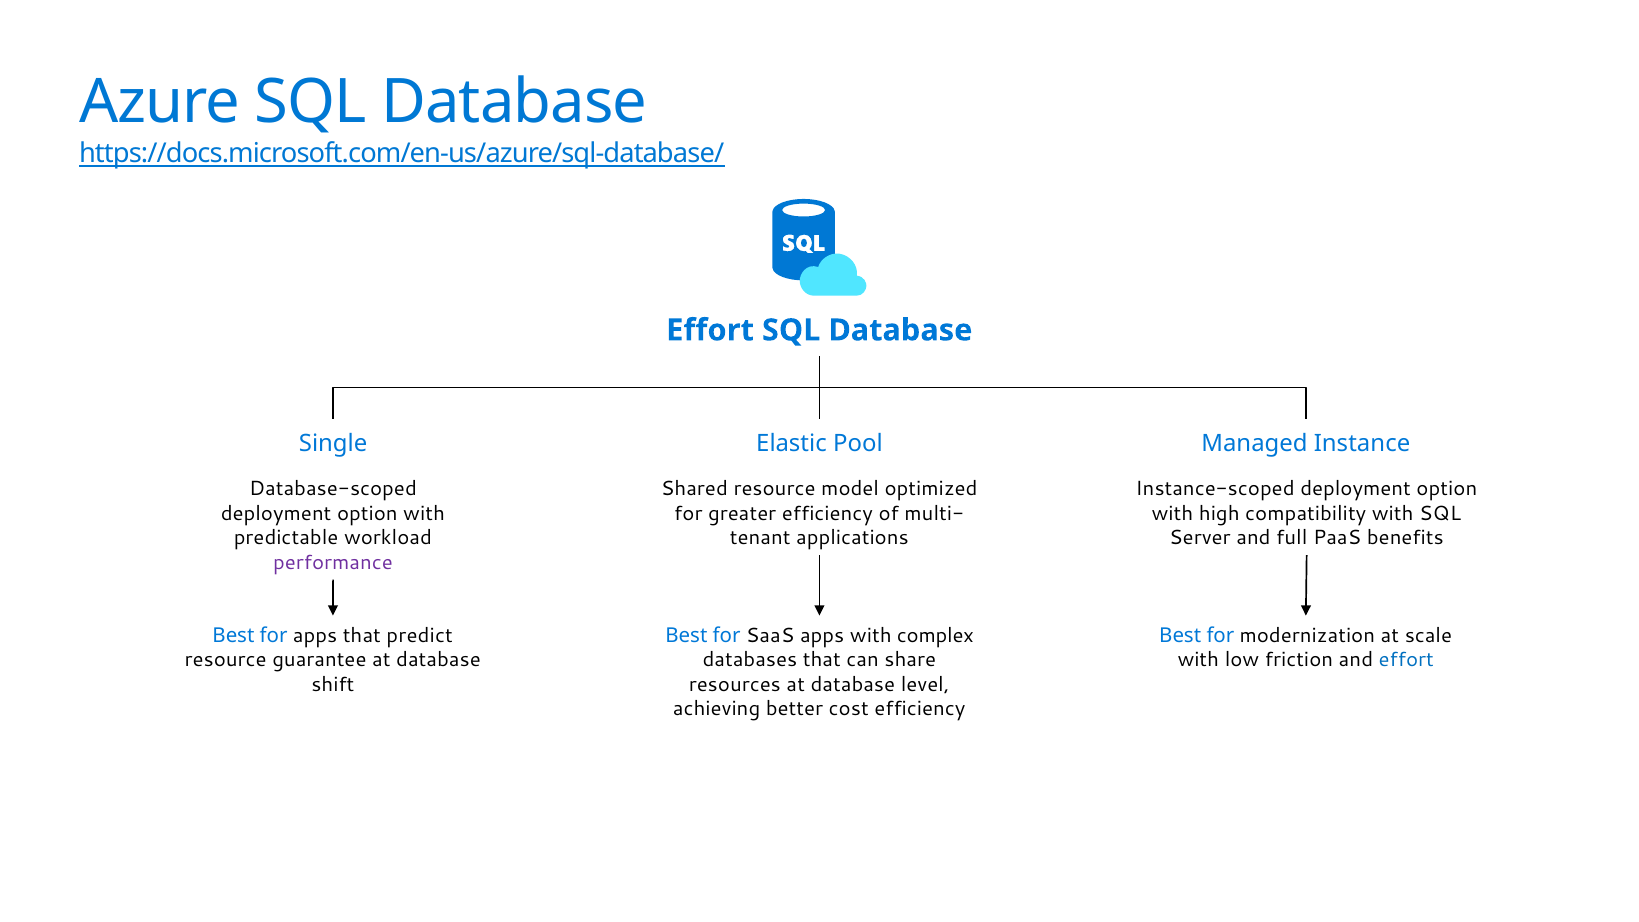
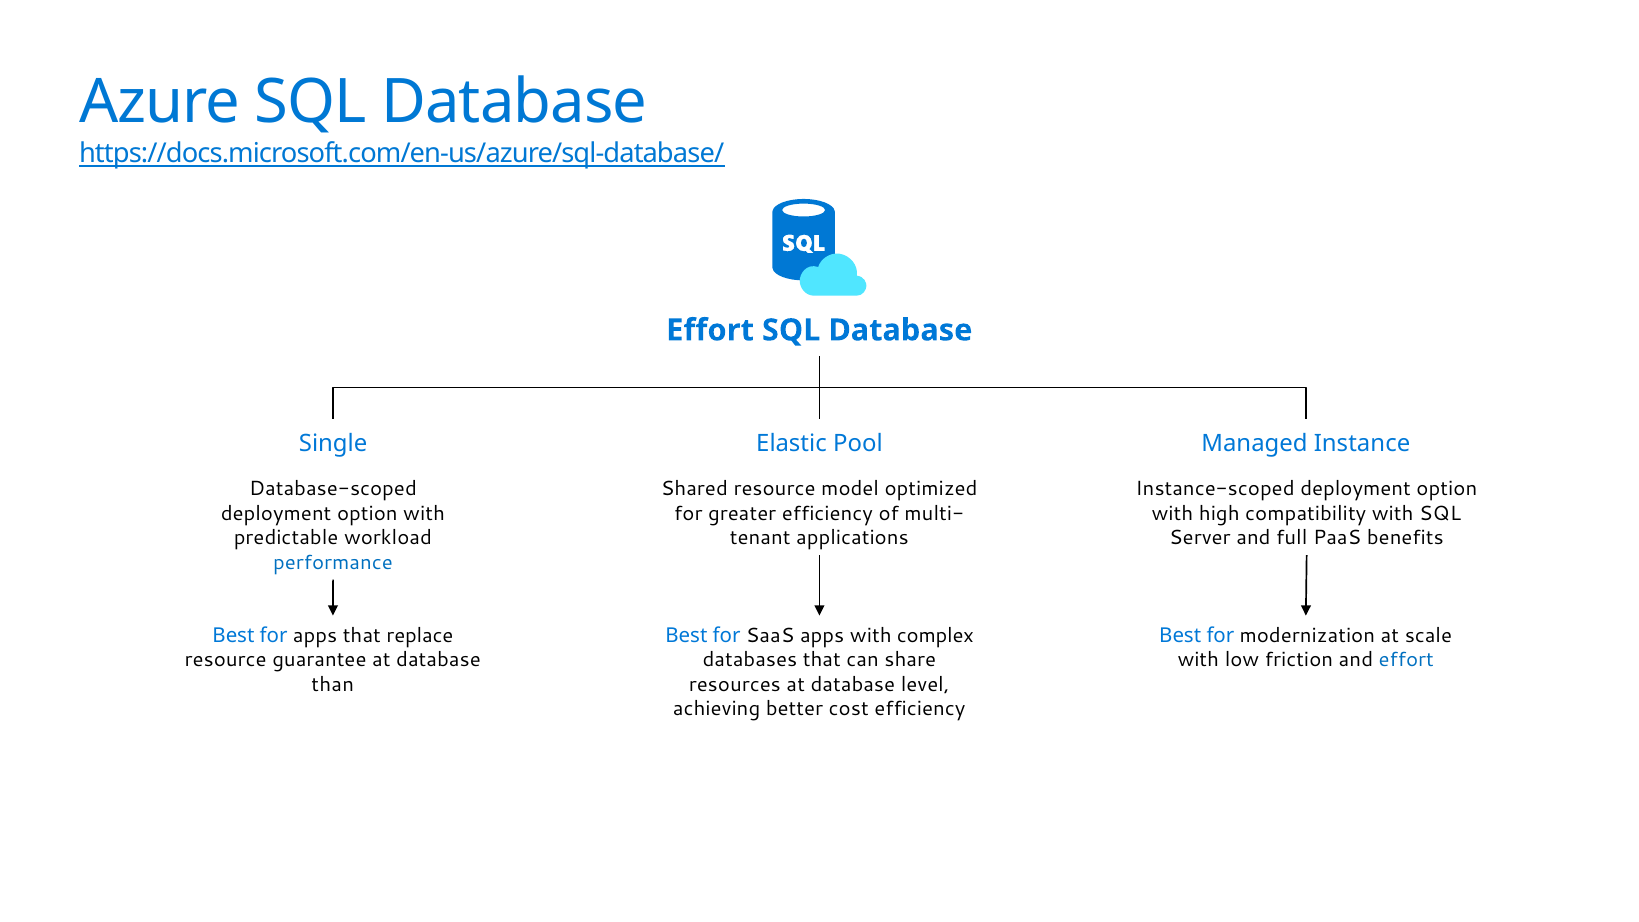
performance colour: purple -> blue
predict: predict -> replace
shift: shift -> than
